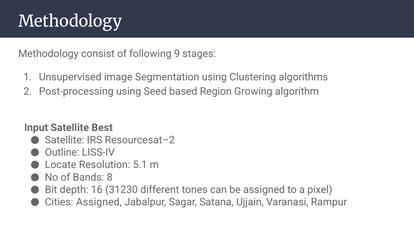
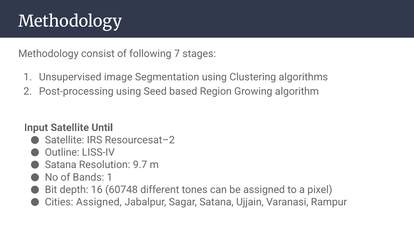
9: 9 -> 7
Best: Best -> Until
Locate at (61, 165): Locate -> Satana
5.1: 5.1 -> 9.7
Bands 8: 8 -> 1
31230: 31230 -> 60748
